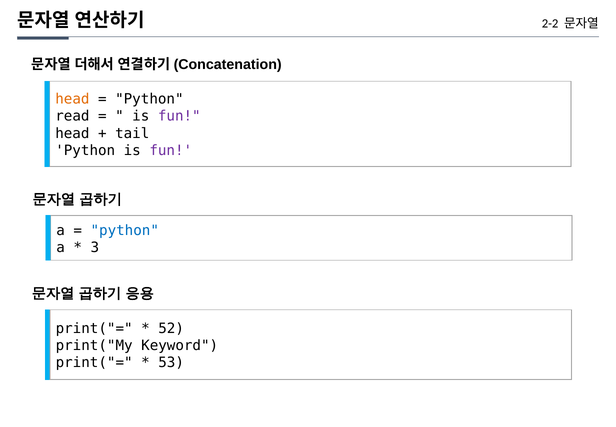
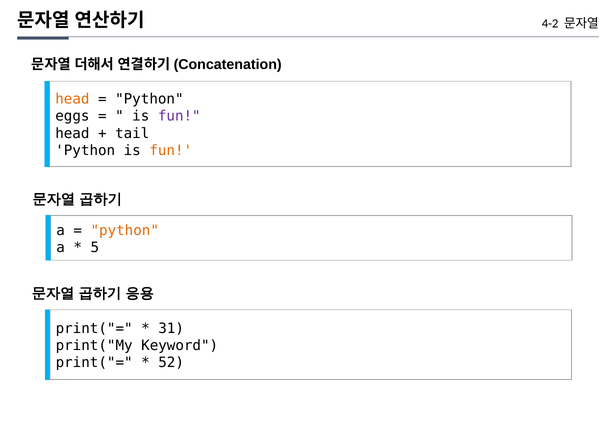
2-2: 2-2 -> 4-2
read: read -> eggs
fun at (171, 150) colour: purple -> orange
python at (125, 230) colour: blue -> orange
3: 3 -> 5
52: 52 -> 31
53: 53 -> 52
